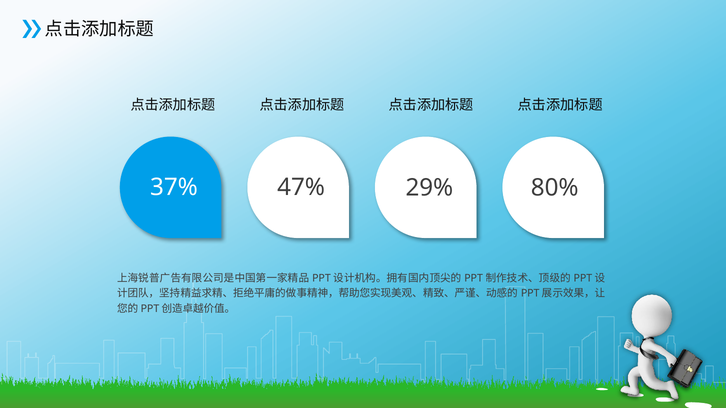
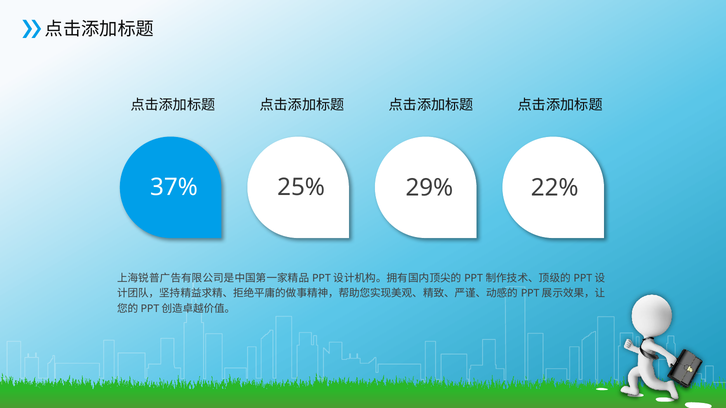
47%: 47% -> 25%
80%: 80% -> 22%
